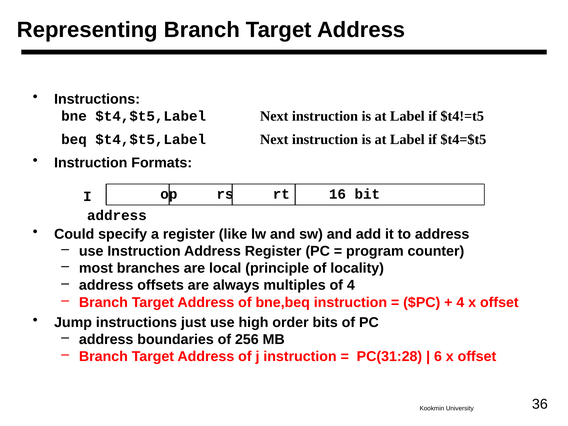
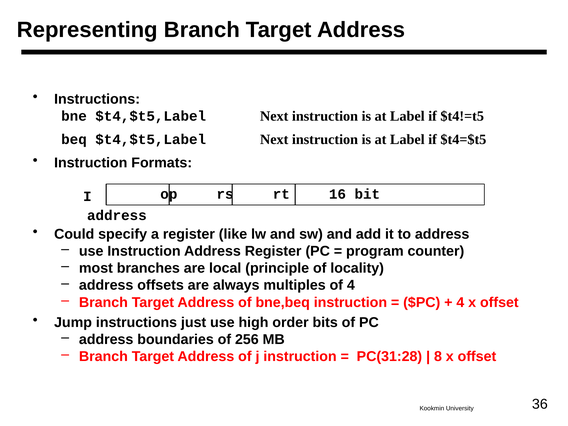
6: 6 -> 8
